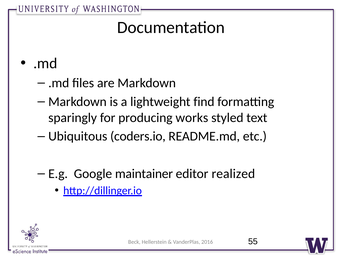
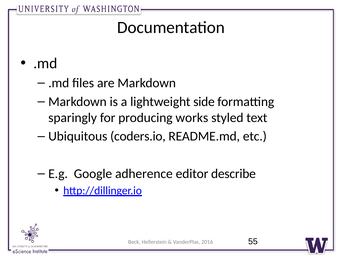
find: find -> side
maintainer: maintainer -> adherence
realized: realized -> describe
